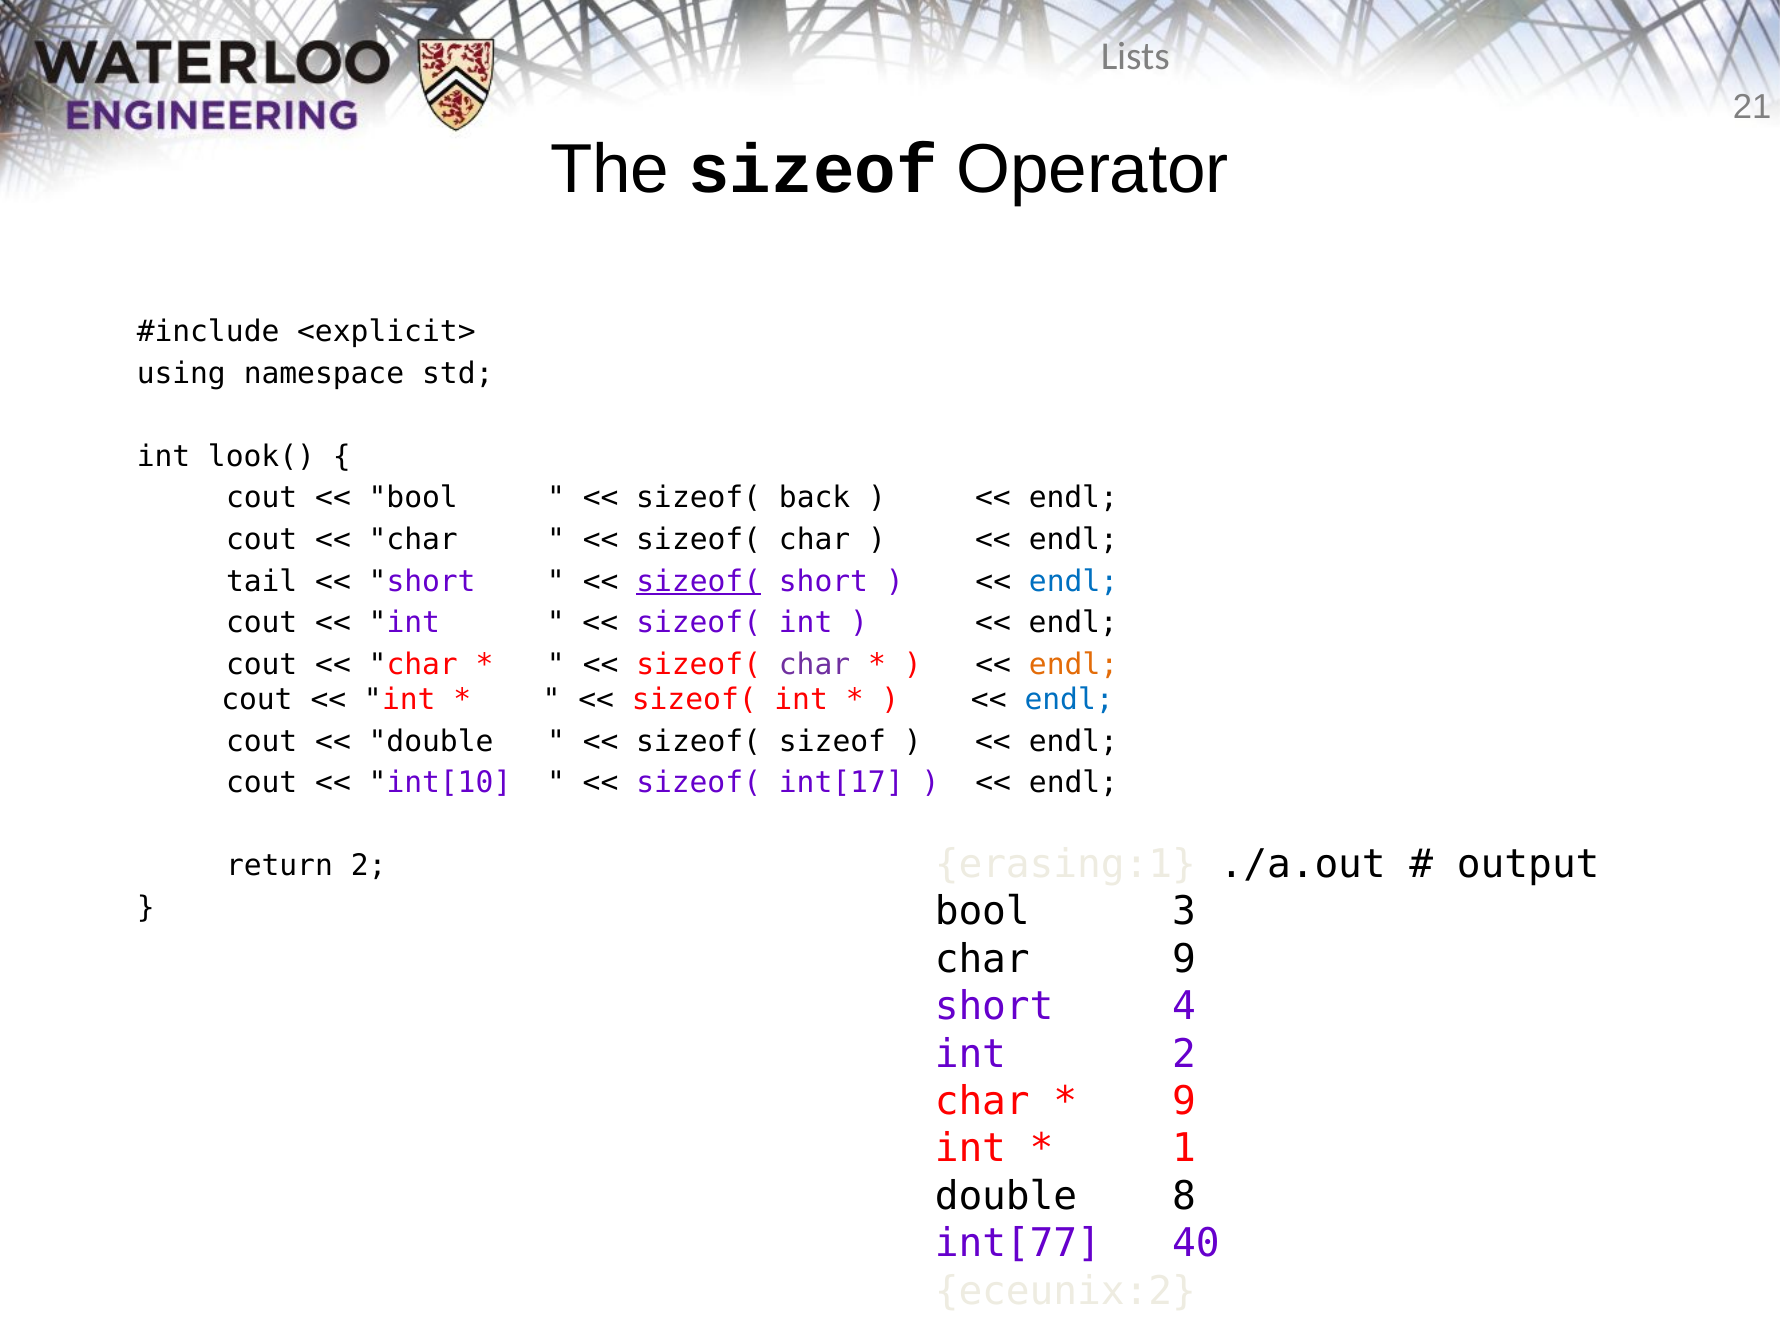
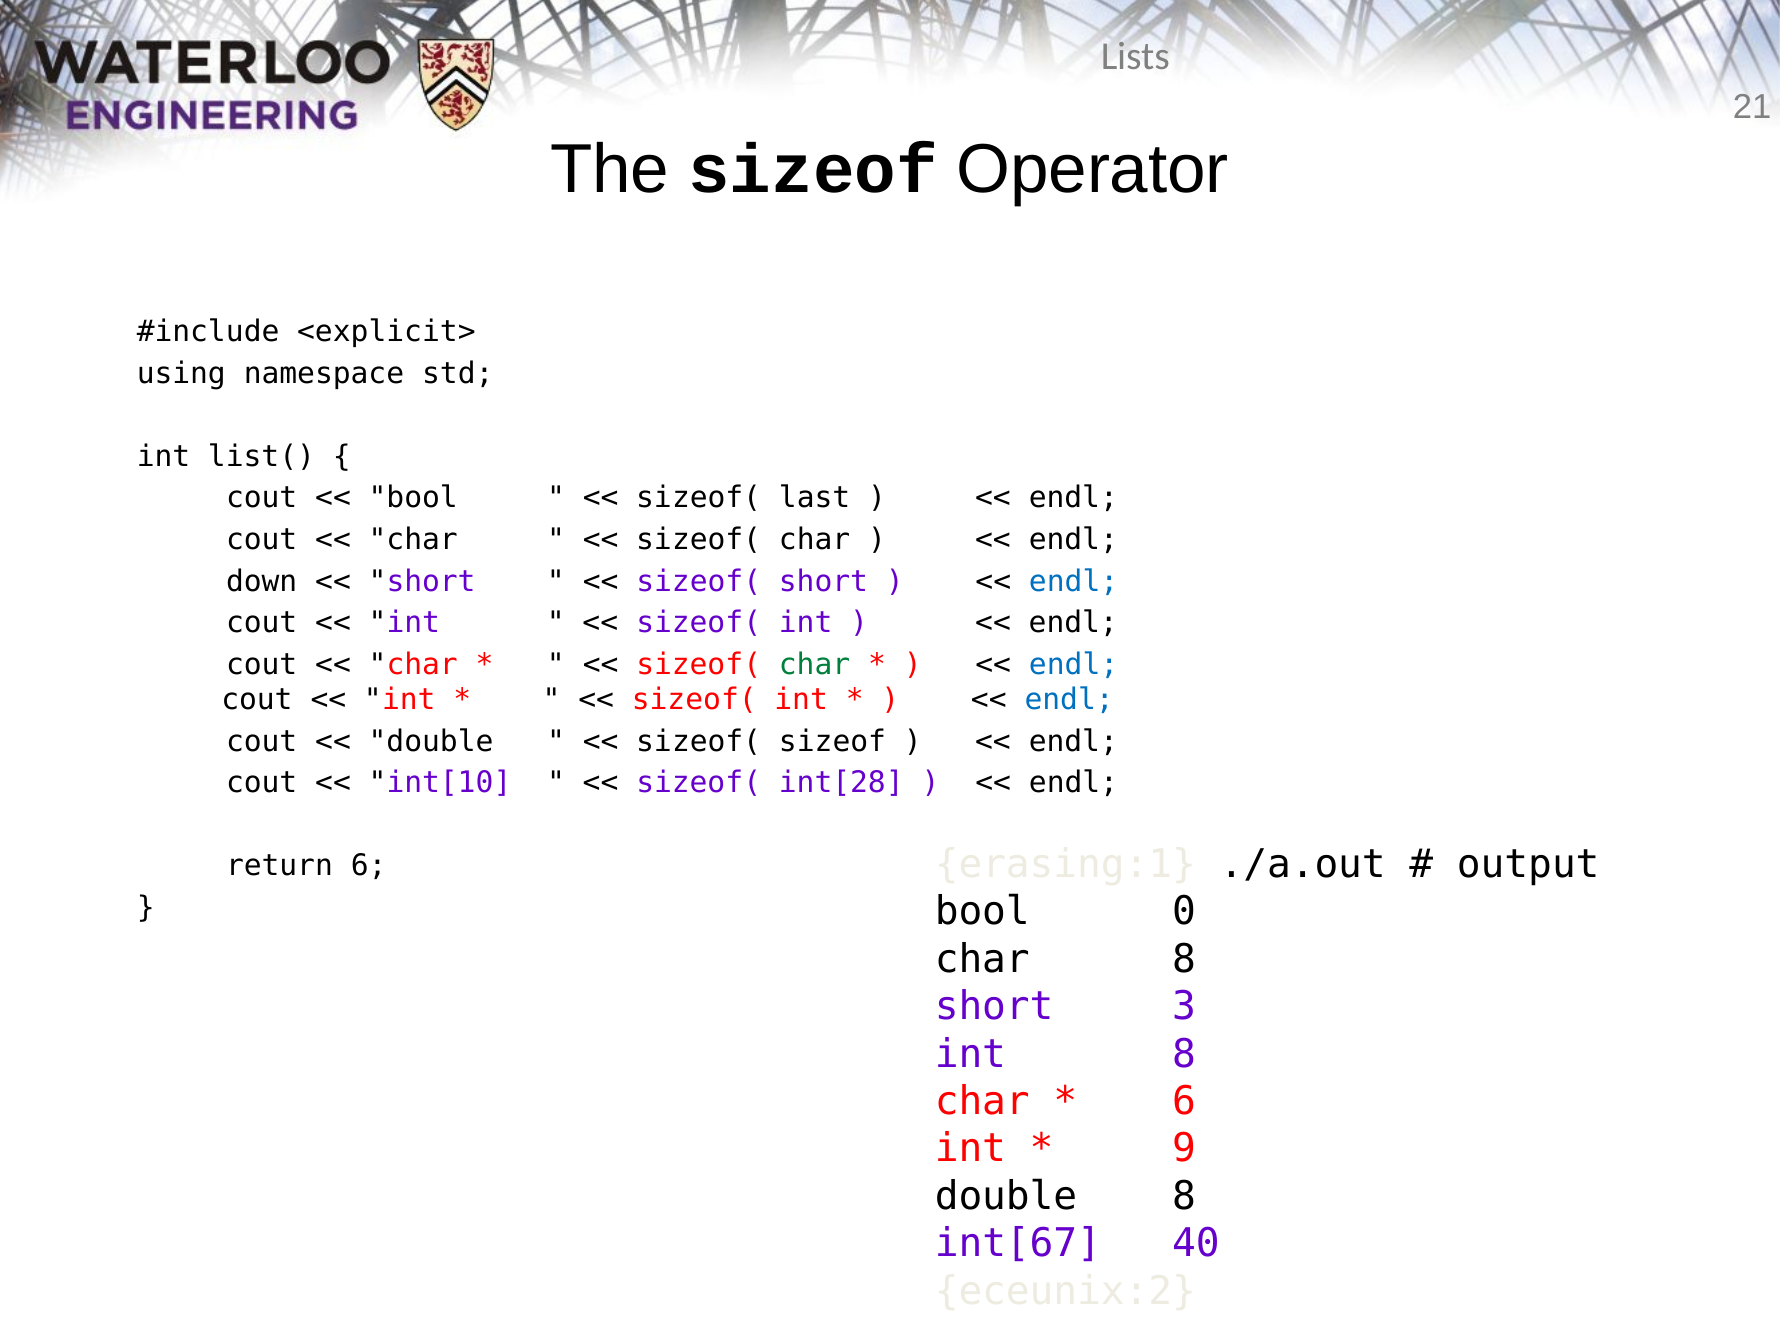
look(: look( -> list(
back: back -> last
tail: tail -> down
sizeof( at (699, 581) underline: present -> none
char at (815, 664) colour: purple -> green
endl at (1074, 664) colour: orange -> blue
int[17: int[17 -> int[28
return 2: 2 -> 6
3: 3 -> 0
char 9: 9 -> 8
4: 4 -> 3
int 2: 2 -> 8
9 at (1184, 1101): 9 -> 6
1: 1 -> 9
int[77: int[77 -> int[67
